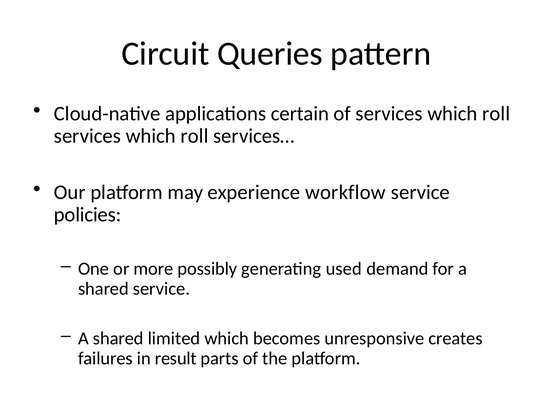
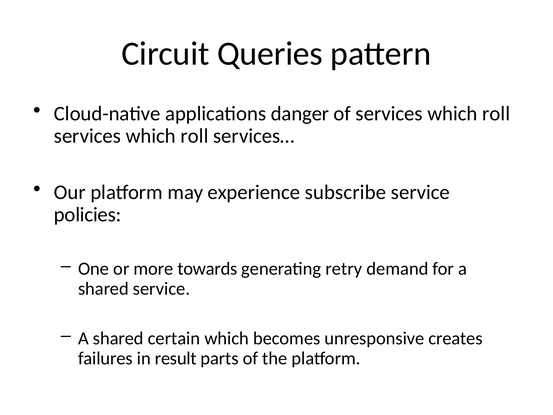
certain: certain -> danger
workflow: workflow -> subscribe
possibly: possibly -> towards
used: used -> retry
limited: limited -> certain
